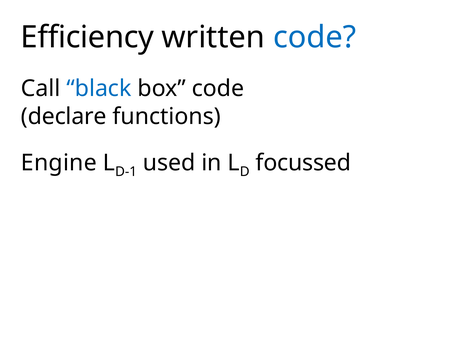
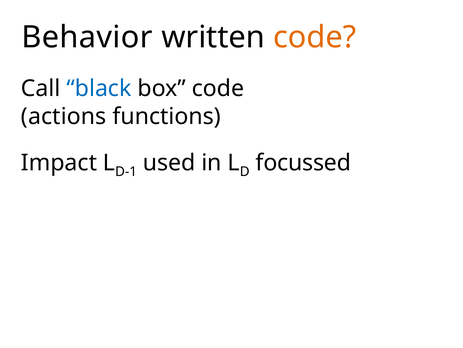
Efficiency: Efficiency -> Behavior
code at (315, 37) colour: blue -> orange
declare: declare -> actions
Engine: Engine -> Impact
